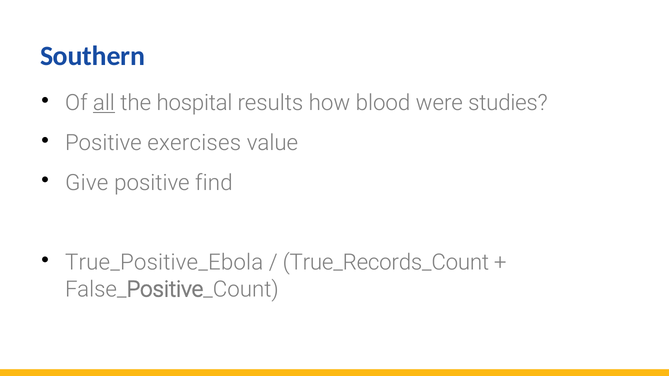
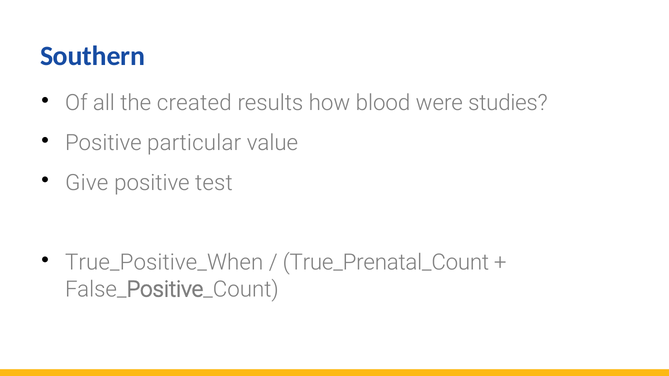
all underline: present -> none
hospital: hospital -> created
exercises: exercises -> particular
find: find -> test
True_Positive_Ebola: True_Positive_Ebola -> True_Positive_When
True_Records_Count: True_Records_Count -> True_Prenatal_Count
